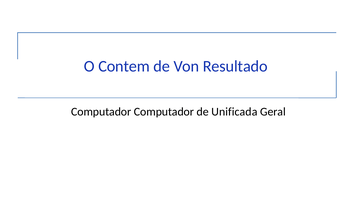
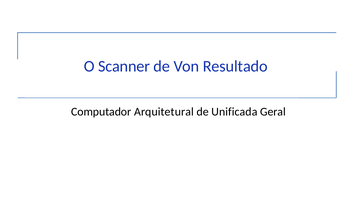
Contem: Contem -> Scanner
Computador Computador: Computador -> Arquitetural
